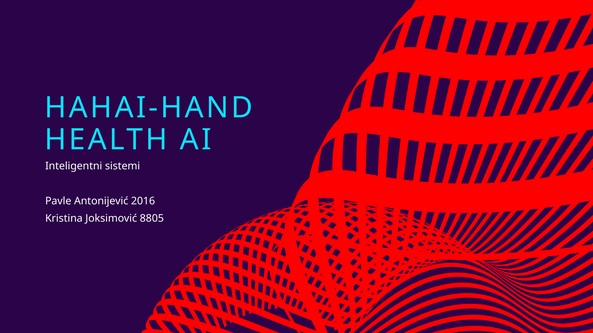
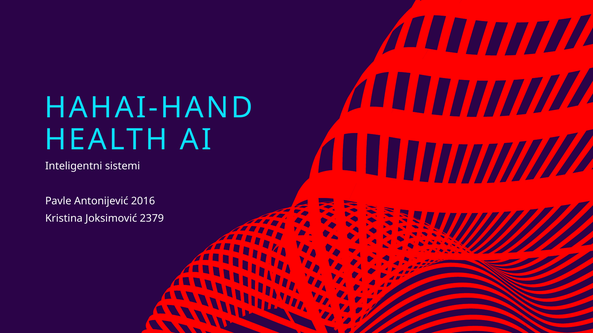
8805: 8805 -> 2379
